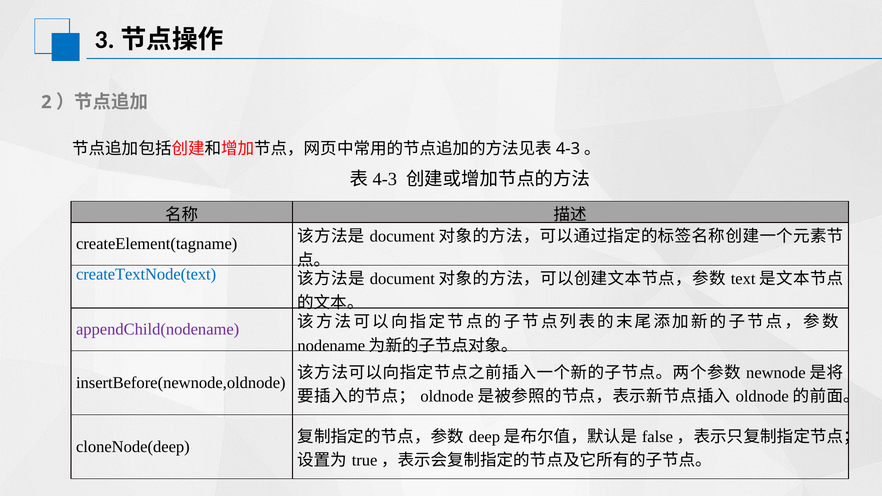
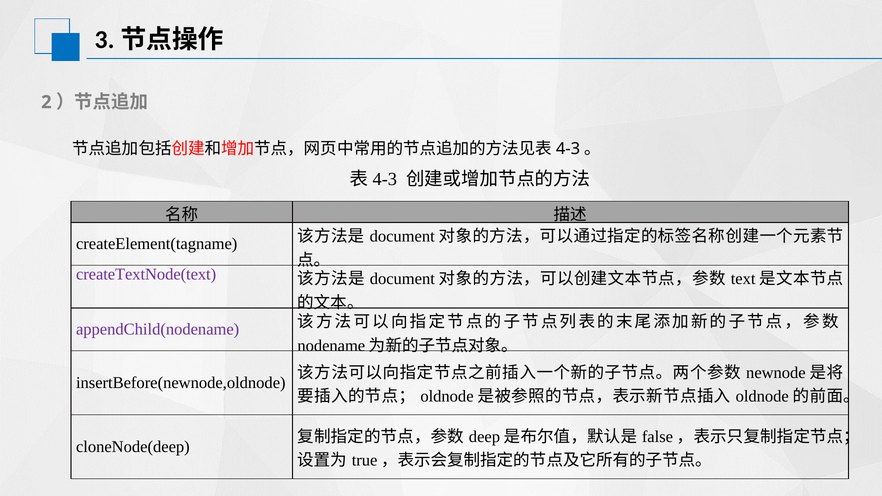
createTextNode(text colour: blue -> purple
